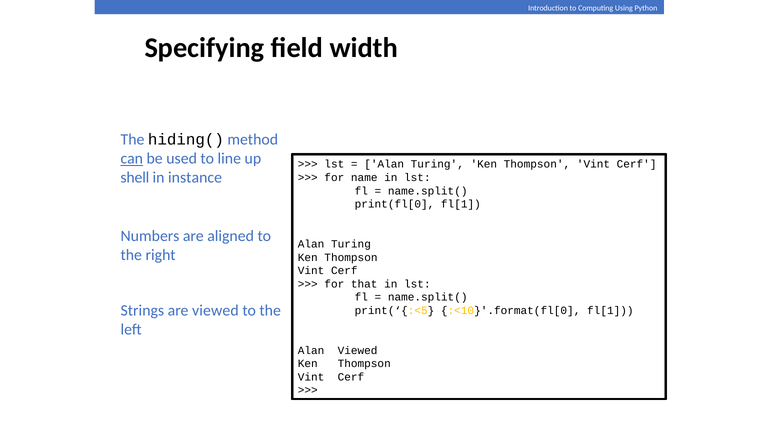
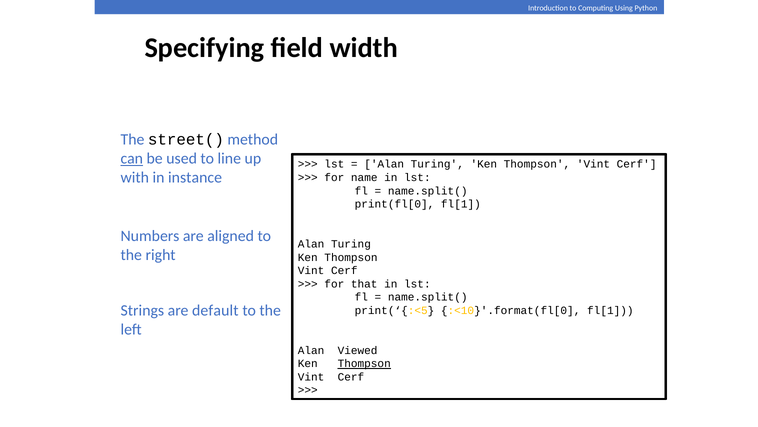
hiding(: hiding( -> street(
shell: shell -> with
are viewed: viewed -> default
Thompson at (364, 363) underline: none -> present
